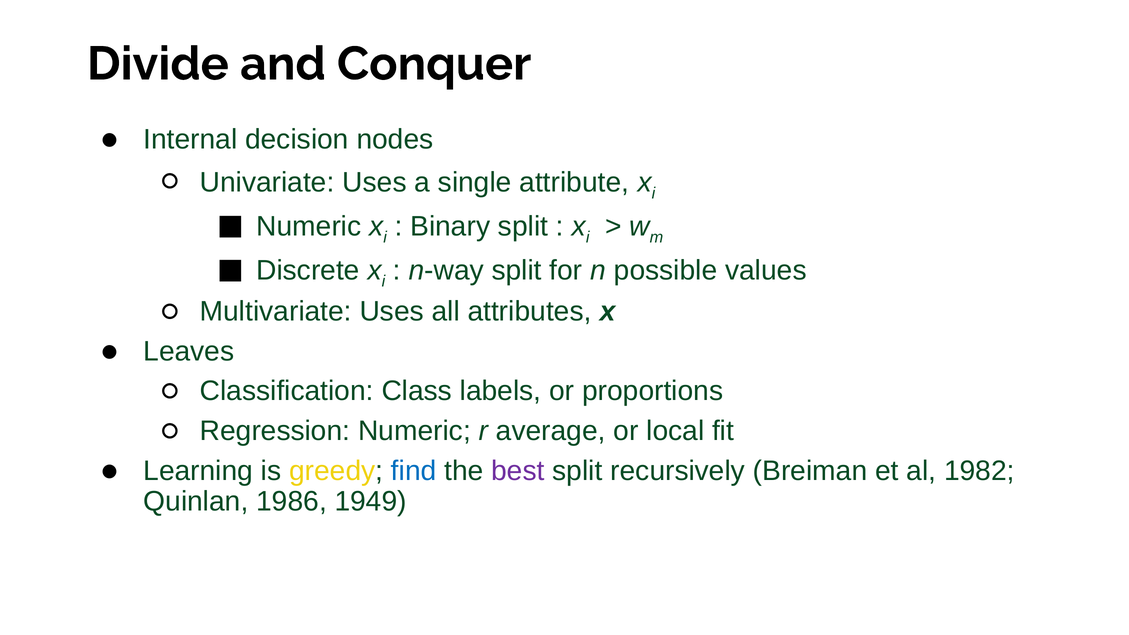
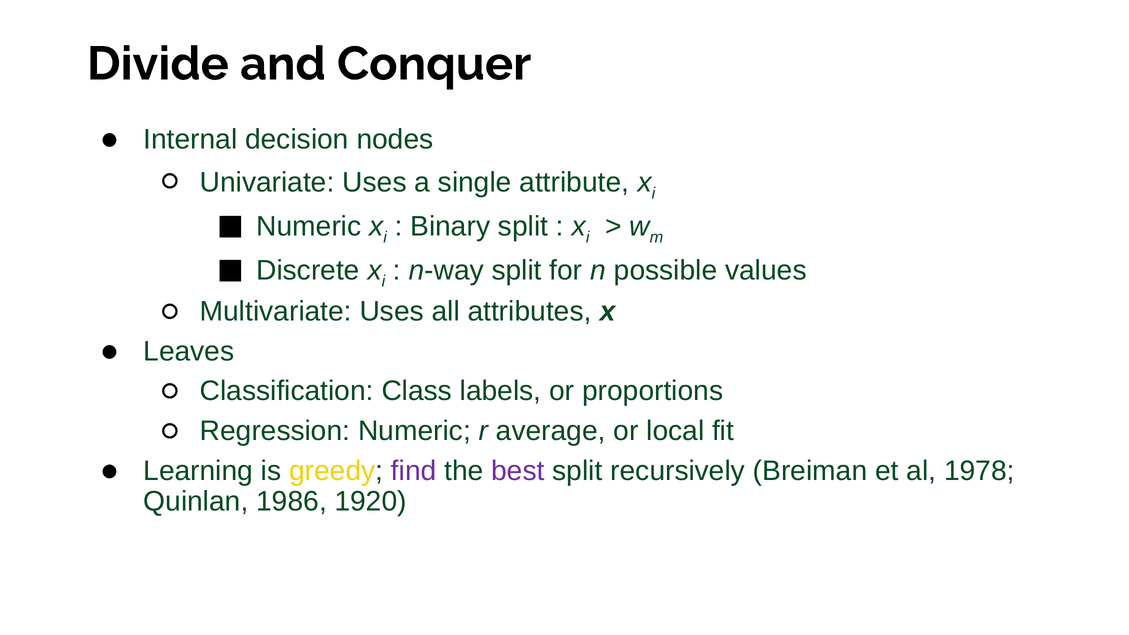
find colour: blue -> purple
1982: 1982 -> 1978
1949: 1949 -> 1920
